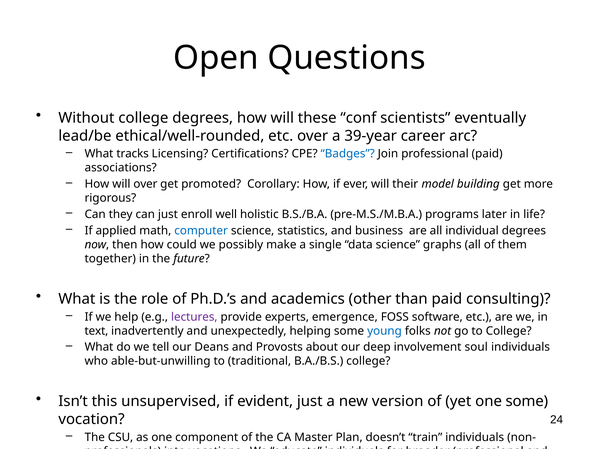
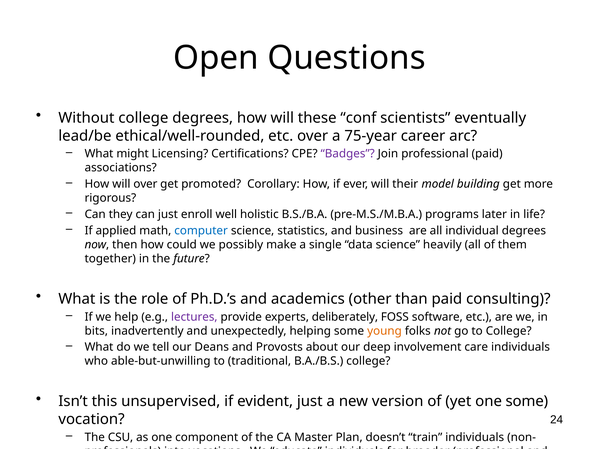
39-year: 39-year -> 75-year
tracks: tracks -> might
Badges colour: blue -> purple
graphs: graphs -> heavily
emergence: emergence -> deliberately
text: text -> bits
young colour: blue -> orange
soul: soul -> care
